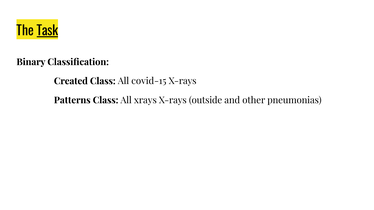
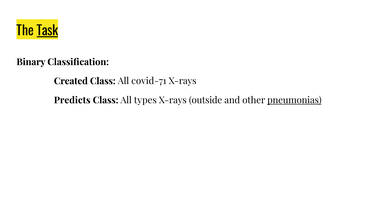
covid-15: covid-15 -> covid-71
Patterns: Patterns -> Predicts
xrays: xrays -> types
pneumonias underline: none -> present
